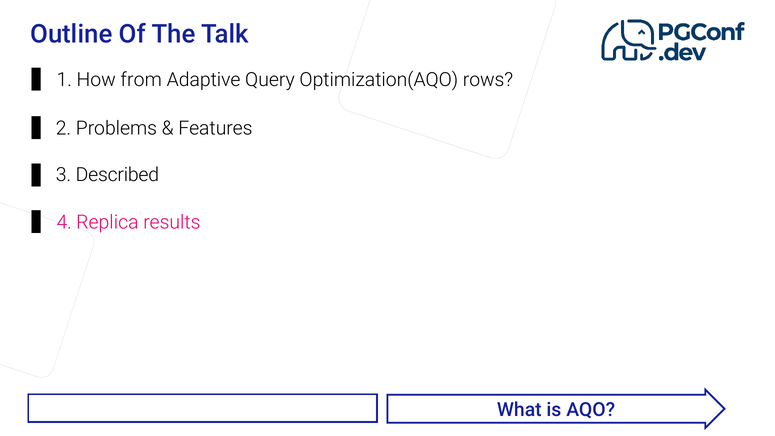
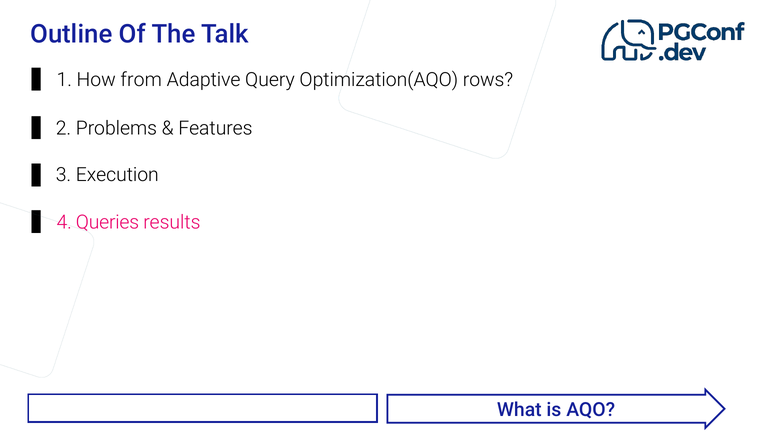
Described: Described -> Execution
Replica: Replica -> Queries
